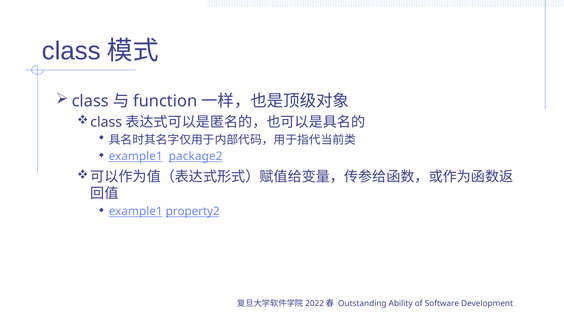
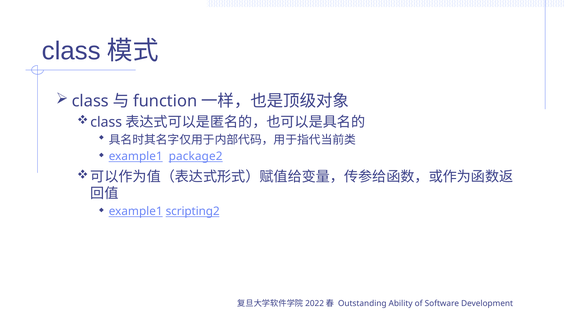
property2: property2 -> scripting2
